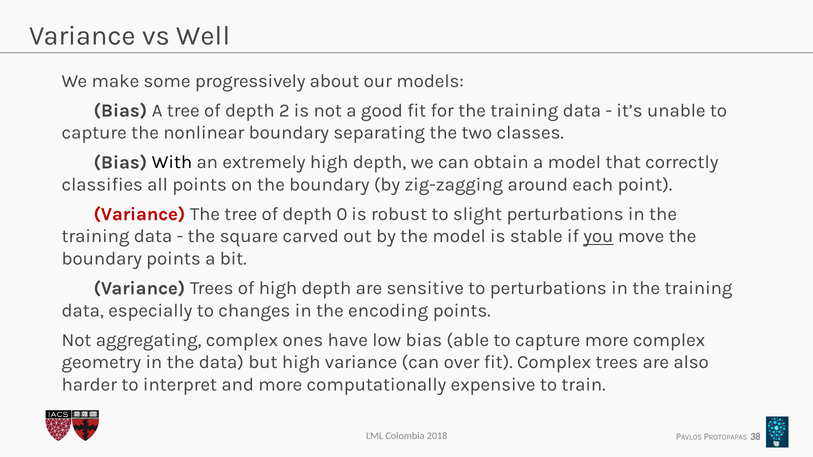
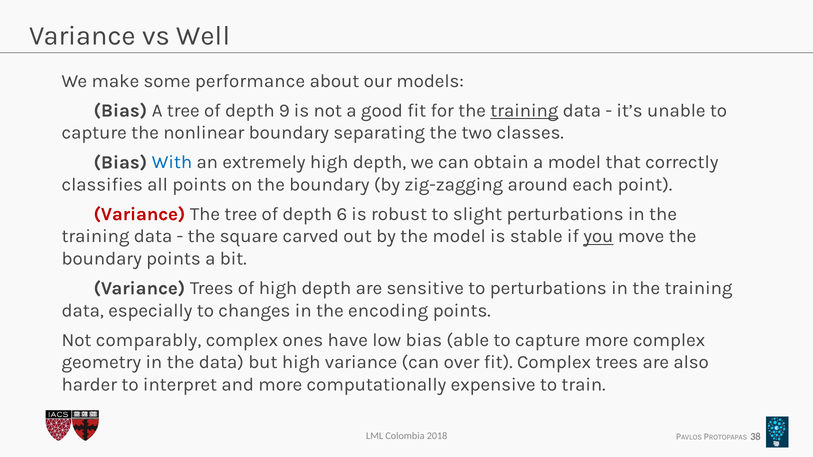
progressively: progressively -> performance
2: 2 -> 9
training at (524, 111) underline: none -> present
With colour: black -> blue
0: 0 -> 6
aggregating: aggregating -> comparably
